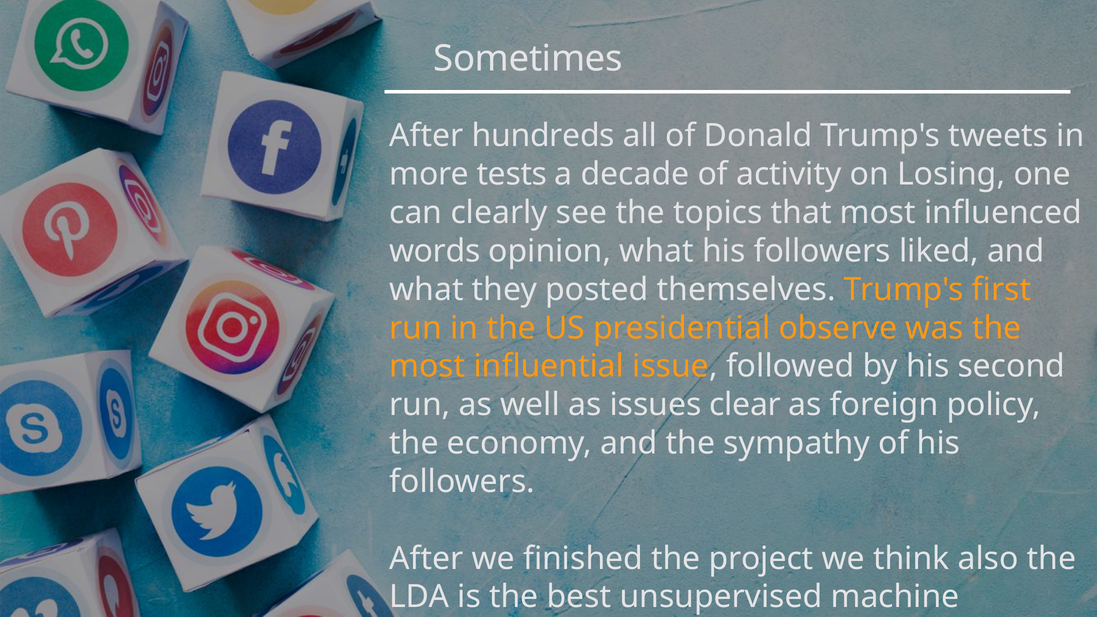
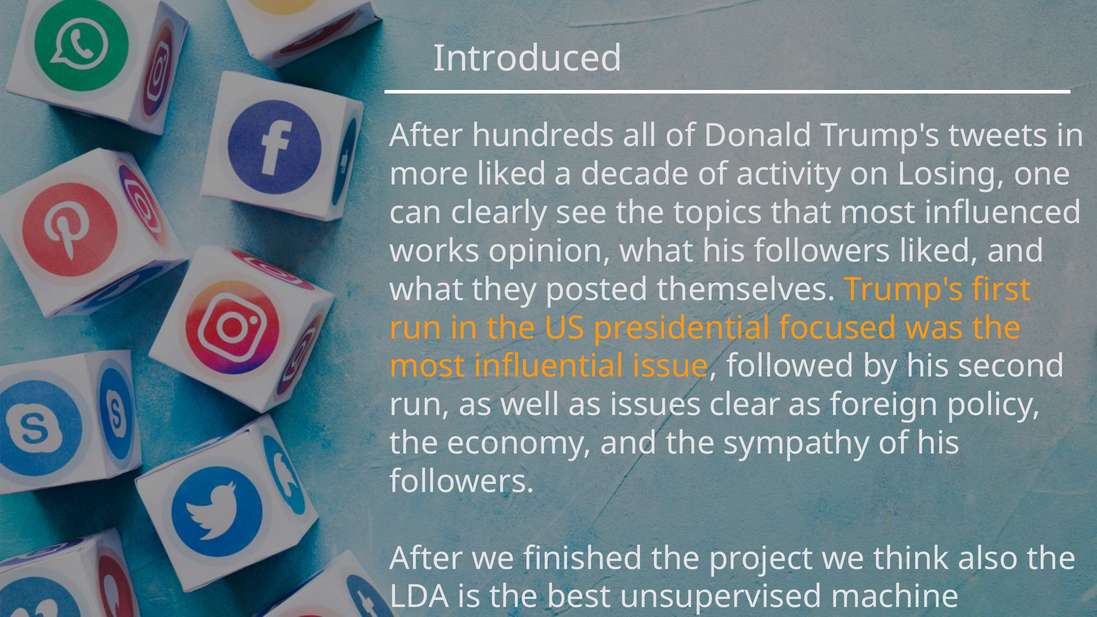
Sometimes: Sometimes -> Introduced
more tests: tests -> liked
words: words -> works
observe: observe -> focused
